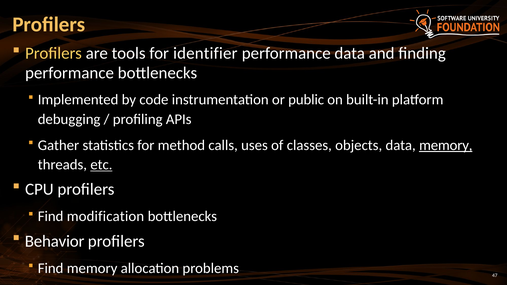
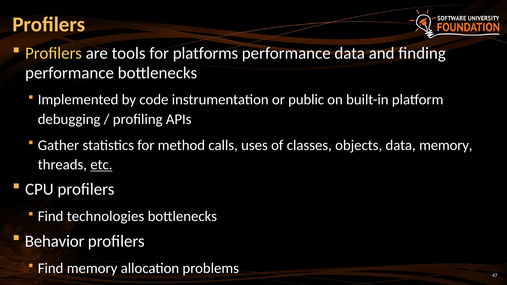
identifier: identifier -> platforms
memory at (446, 145) underline: present -> none
modification: modification -> technologies
